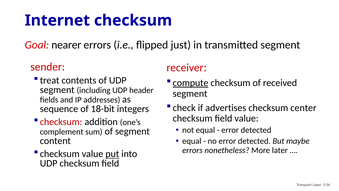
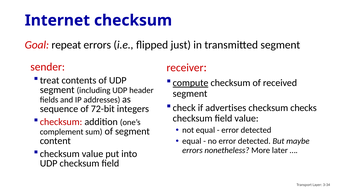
nearer: nearer -> repeat
center: center -> checks
18-bit: 18-bit -> 72-bit
put underline: present -> none
